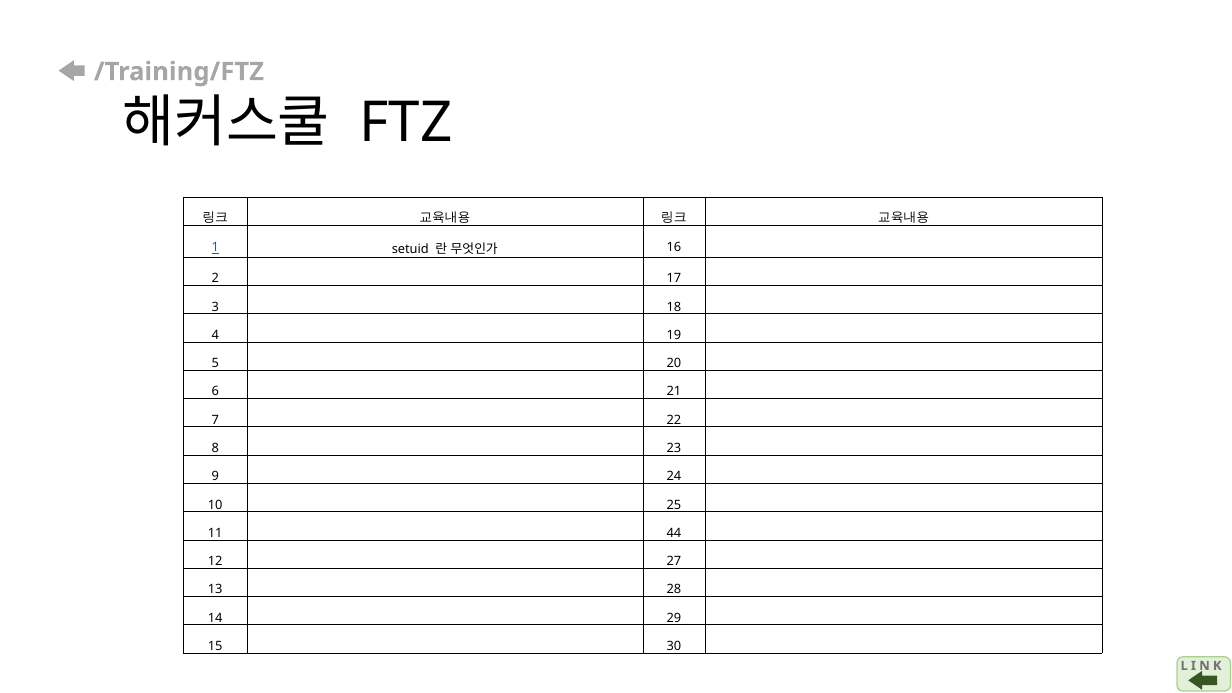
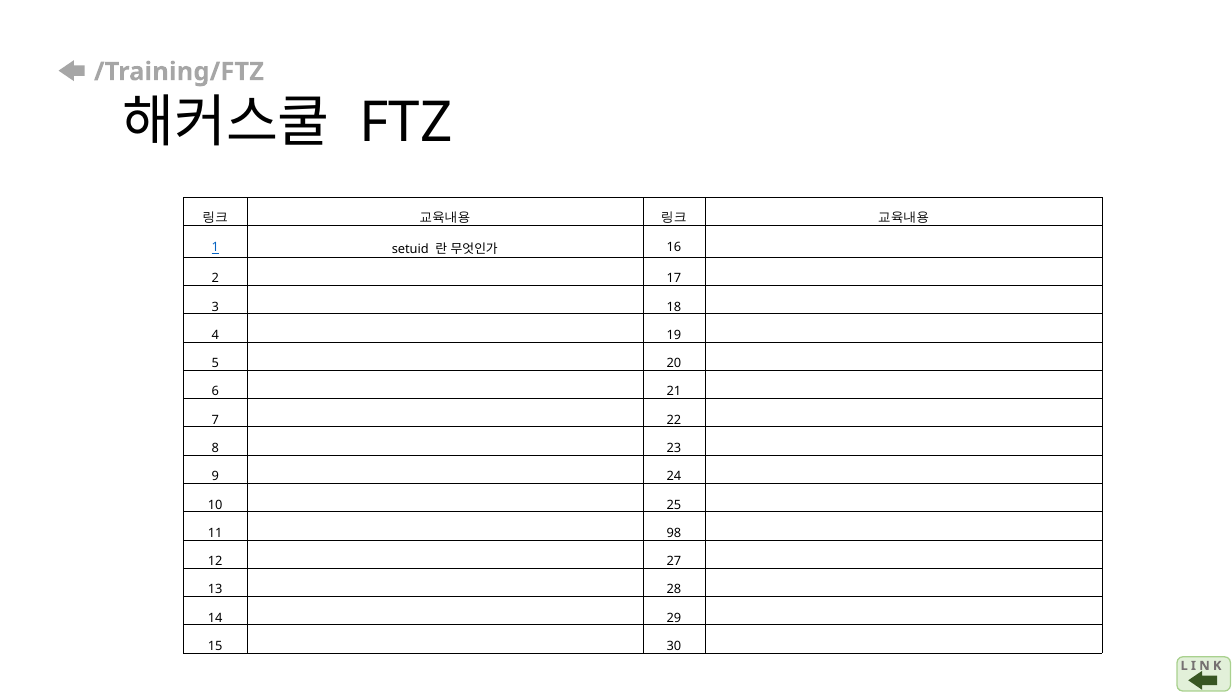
44: 44 -> 98
